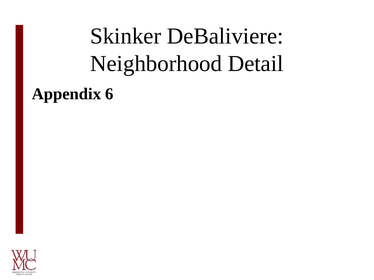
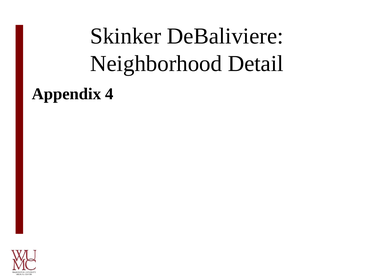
6: 6 -> 4
